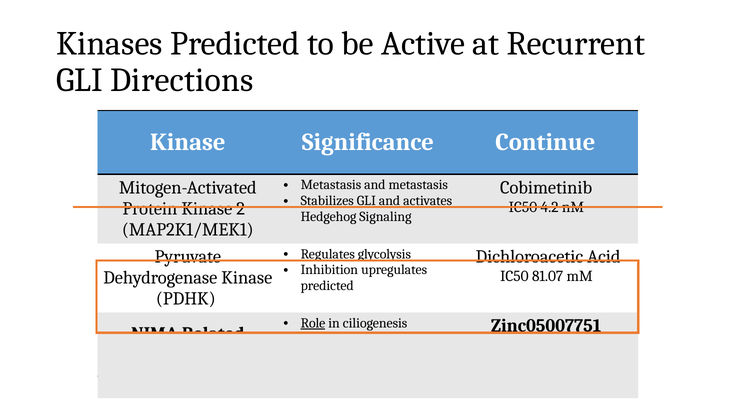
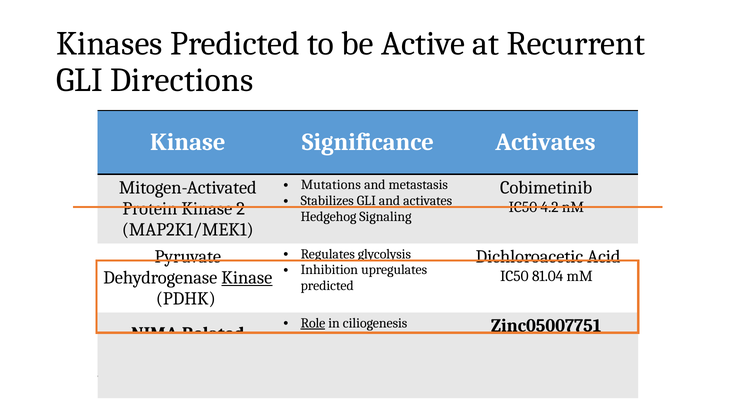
Significance Continue: Continue -> Activates
Metastasis at (331, 185): Metastasis -> Mutations
81.07: 81.07 -> 81.04
Kinase at (247, 278) underline: none -> present
